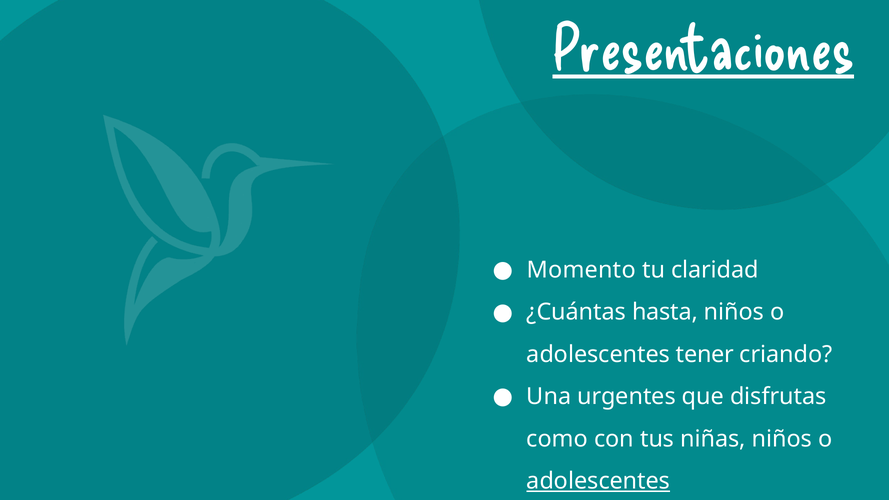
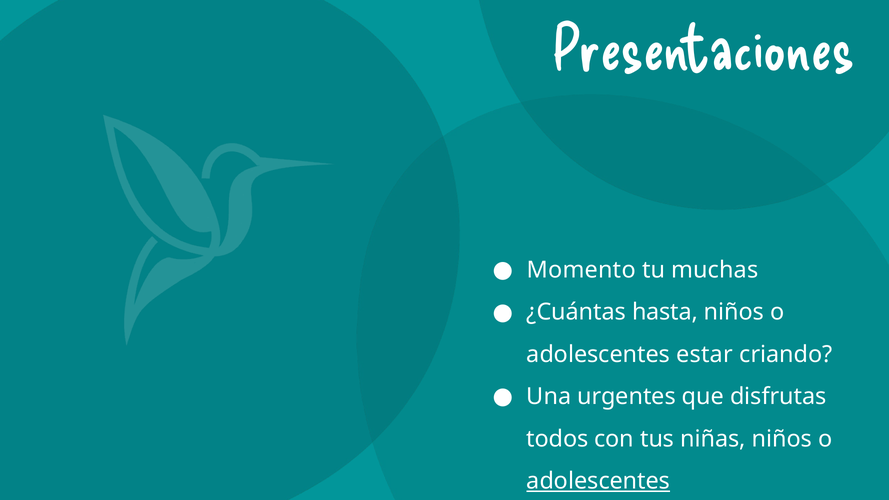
Presentaciones underline: present -> none
claridad: claridad -> muchas
tener: tener -> estar
como: como -> todos
